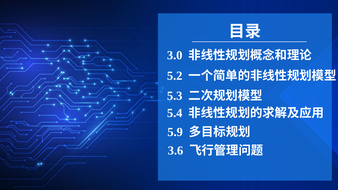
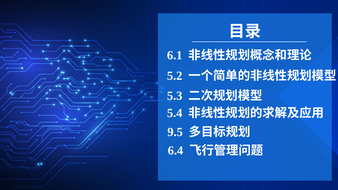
3.0: 3.0 -> 6.1
5.9: 5.9 -> 9.5
3.6: 3.6 -> 6.4
